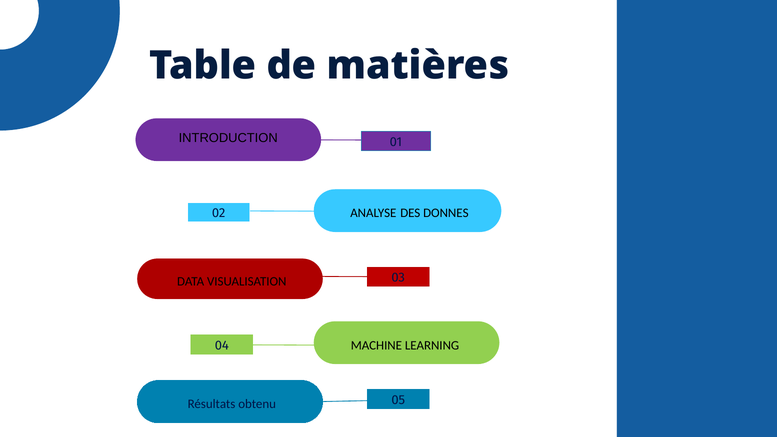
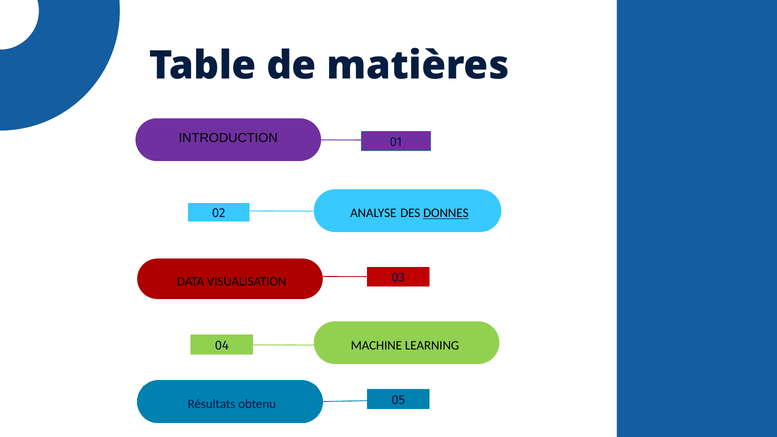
DONNES underline: none -> present
